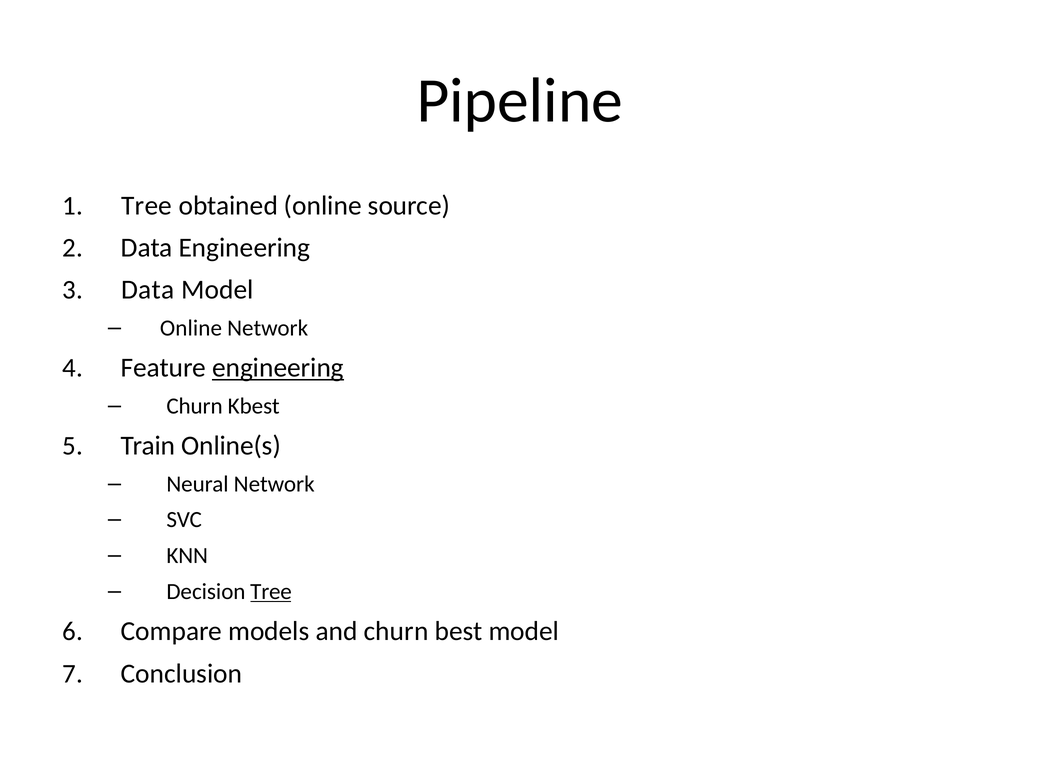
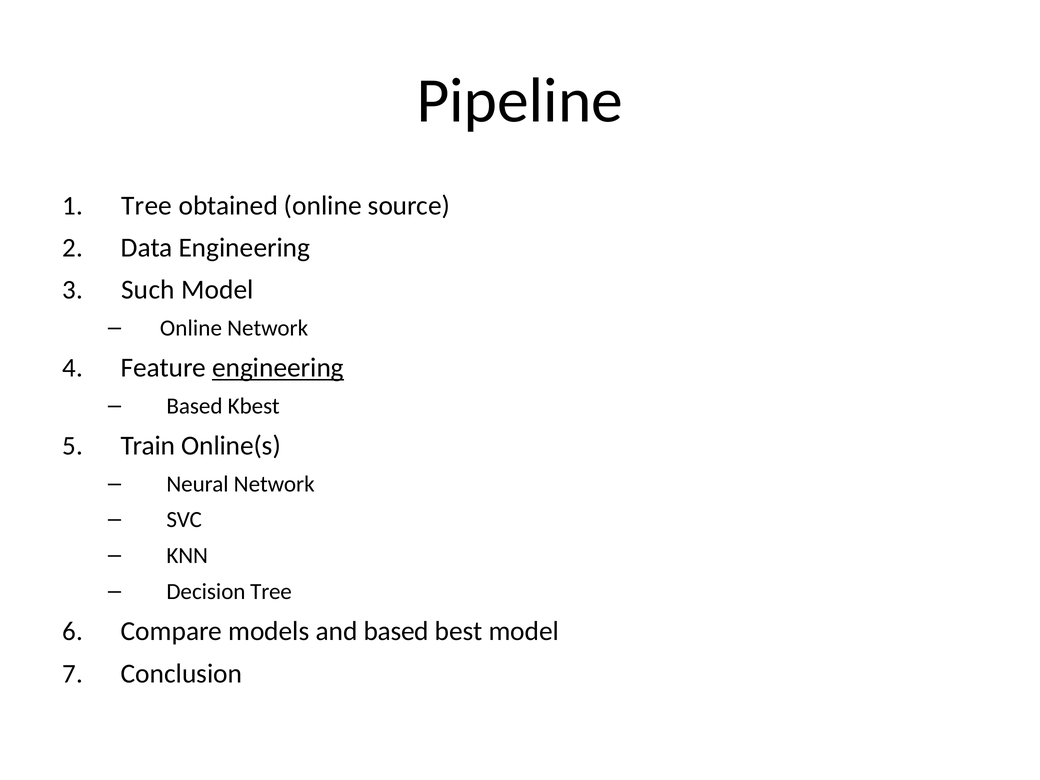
Data at (148, 290): Data -> Such
Churn at (195, 406): Churn -> Based
Tree at (271, 592) underline: present -> none
and churn: churn -> based
